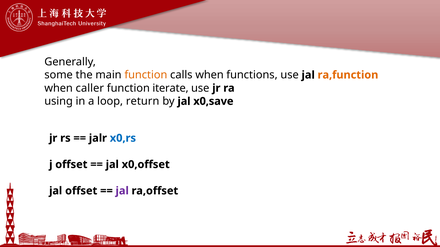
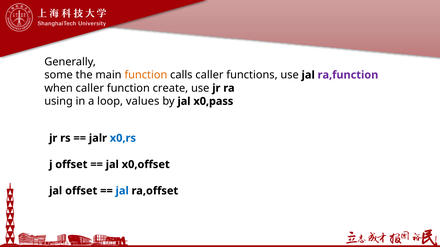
calls when: when -> caller
ra,function colour: orange -> purple
iterate: iterate -> create
return: return -> values
x0,save: x0,save -> x0,pass
jal at (122, 191) colour: purple -> blue
